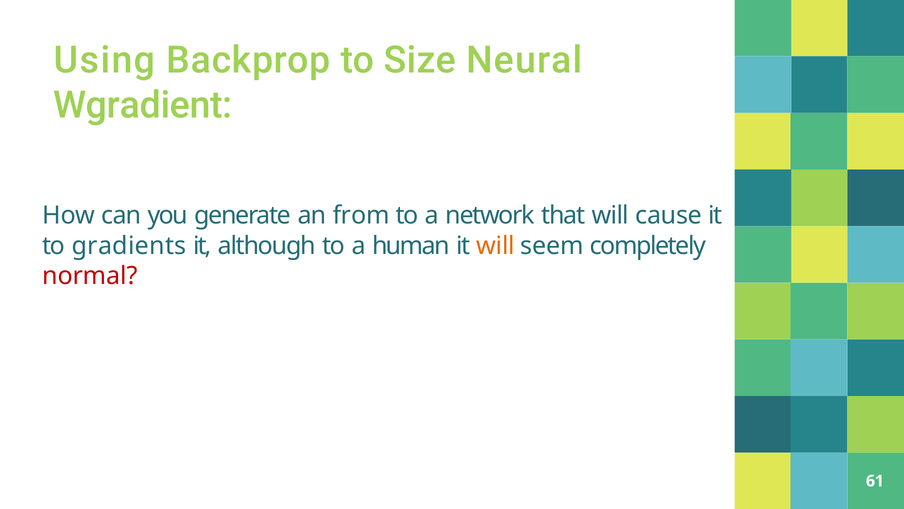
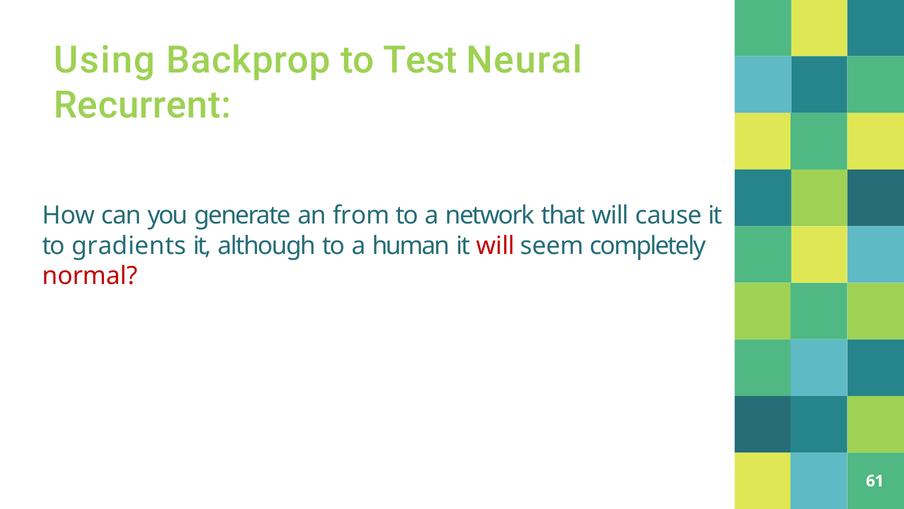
Size: Size -> Test
Wgradient: Wgradient -> Recurrent
will at (496, 246) colour: orange -> red
